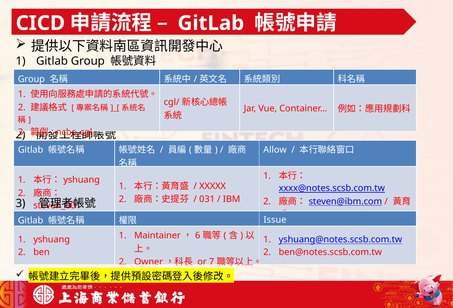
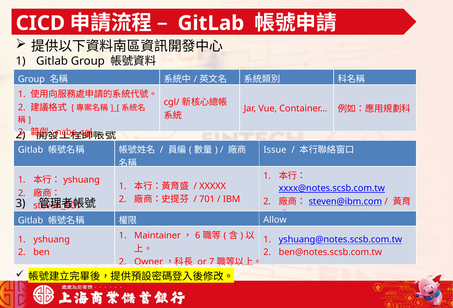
Allow: Allow -> Issue
031: 031 -> 701
Issue: Issue -> Allow
